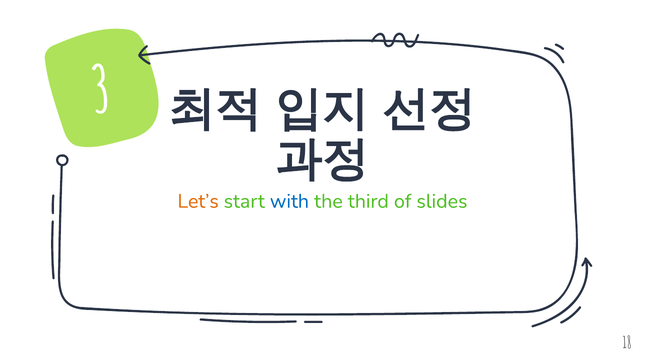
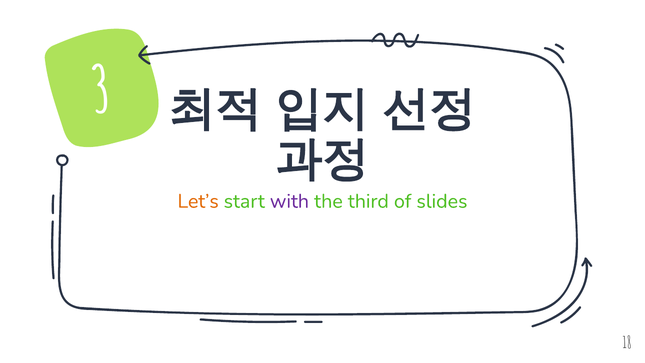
with colour: blue -> purple
